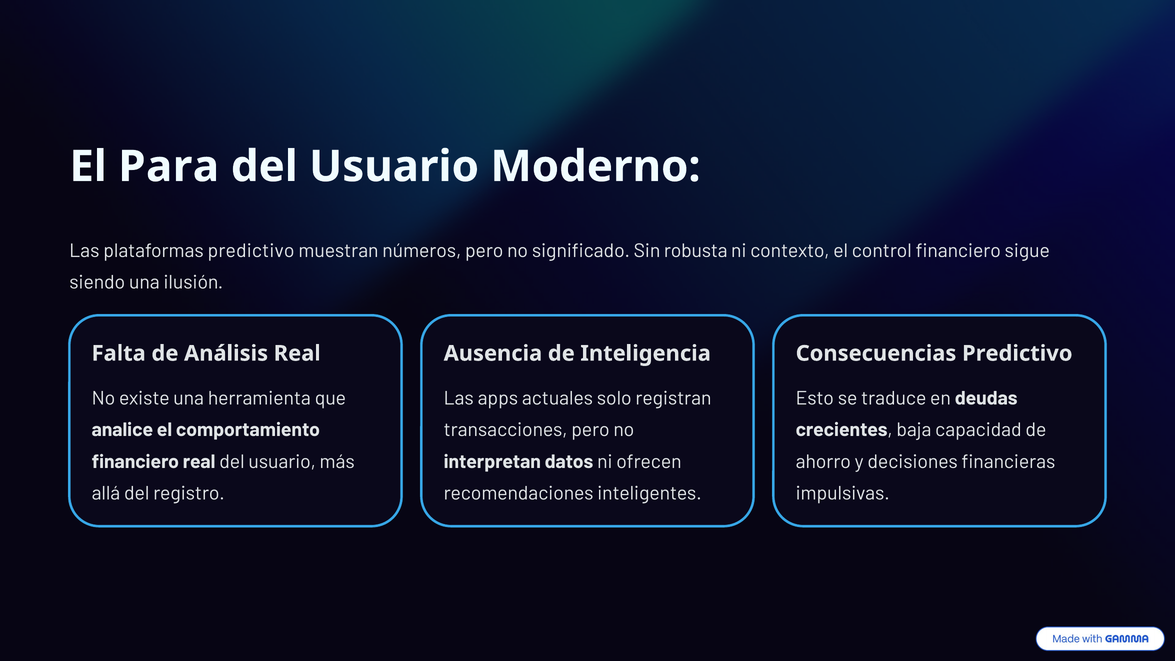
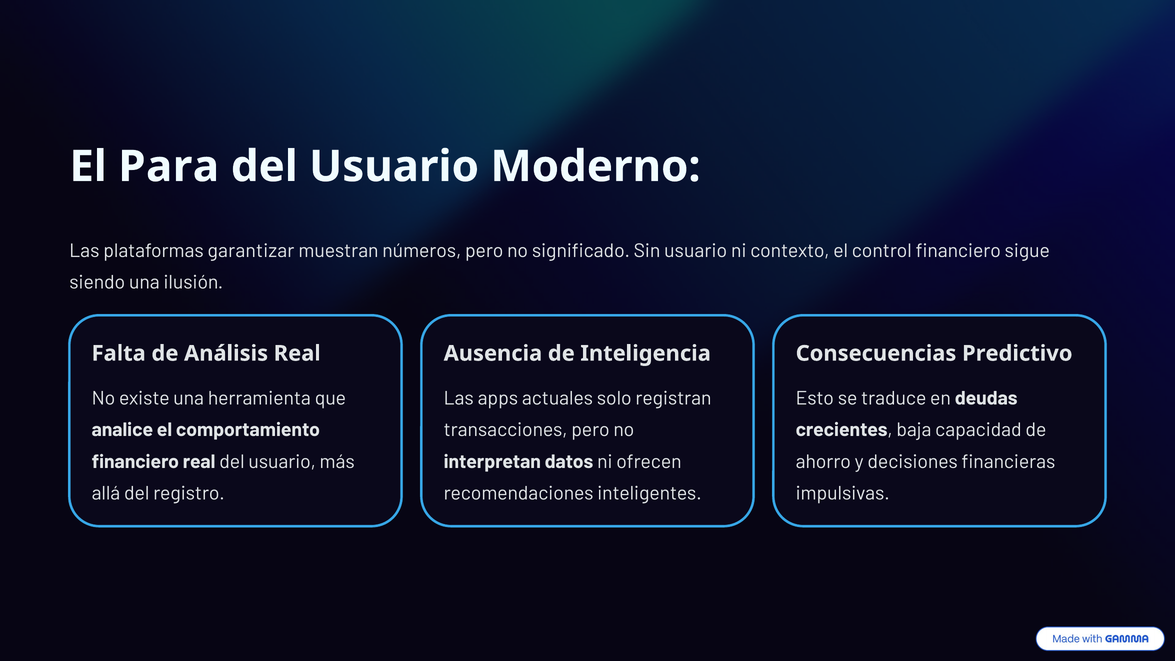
plataformas predictivo: predictivo -> garantizar
Sin robusta: robusta -> usuario
